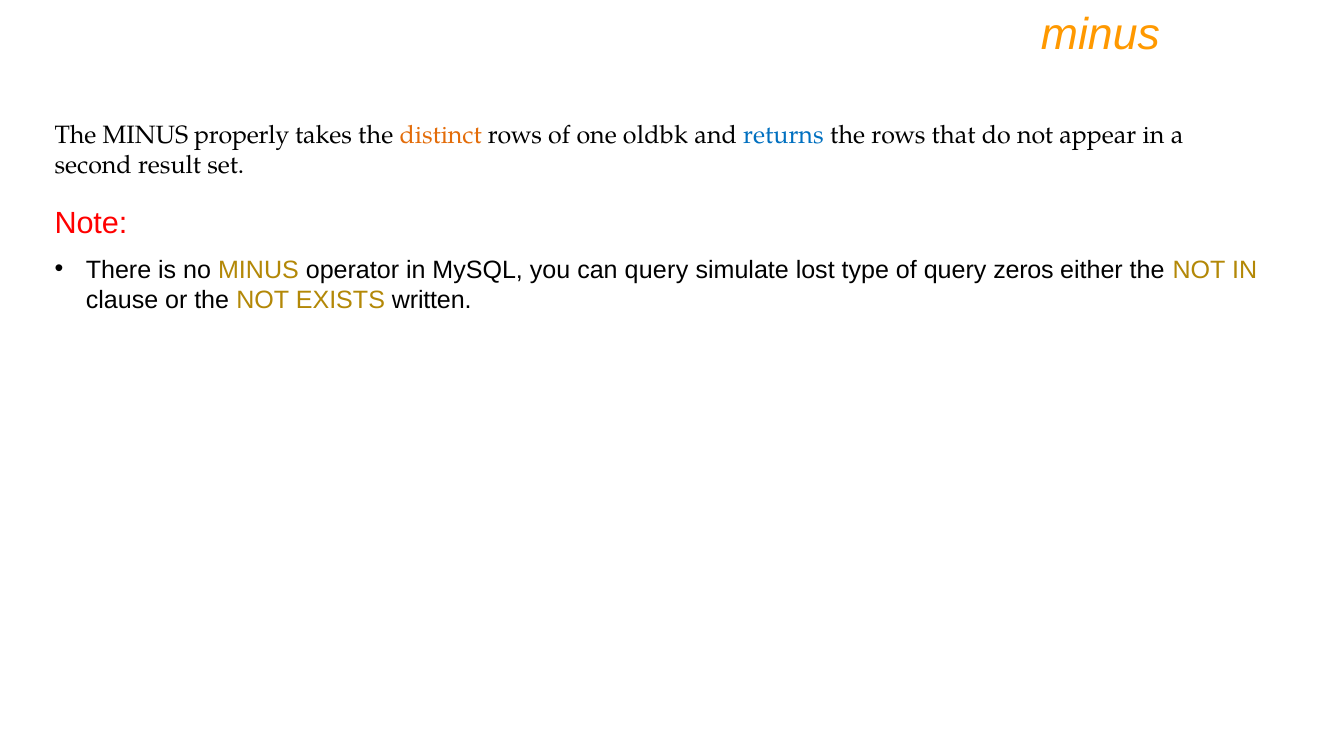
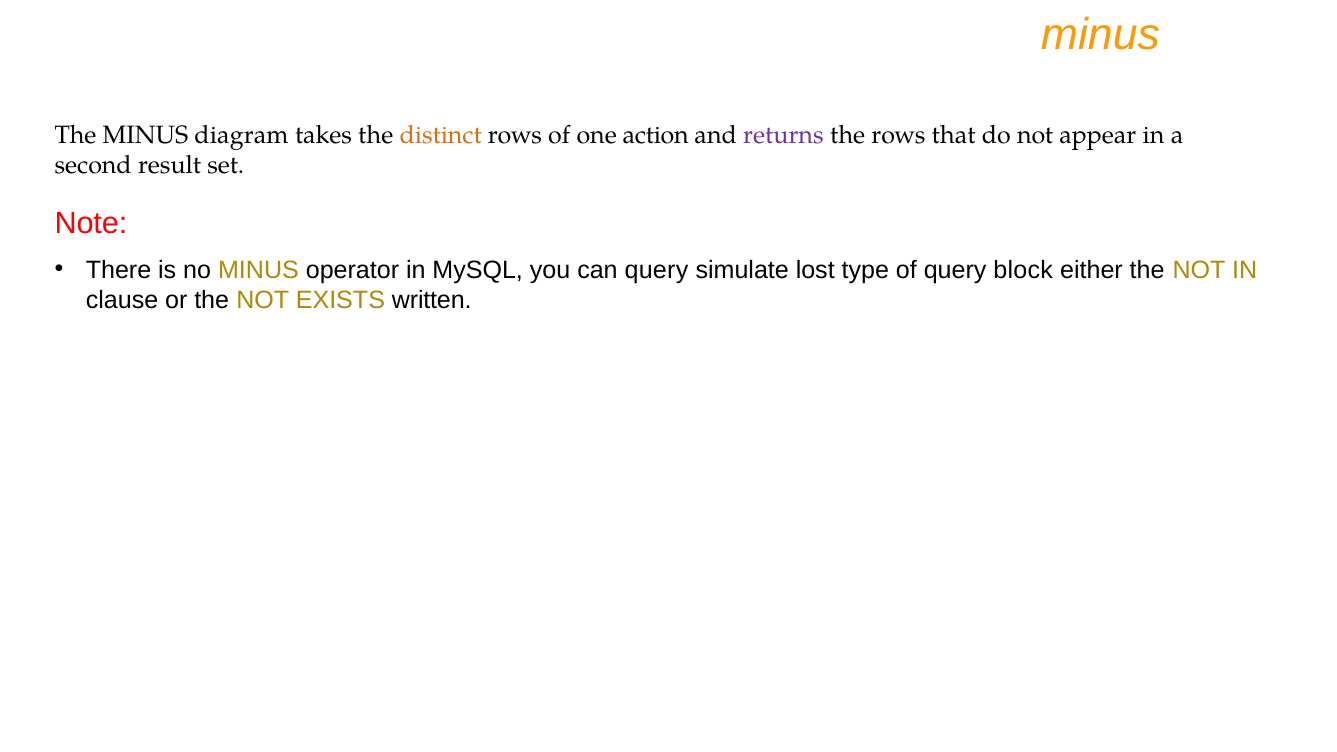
properly: properly -> diagram
oldbk: oldbk -> action
returns colour: blue -> purple
zeros: zeros -> block
